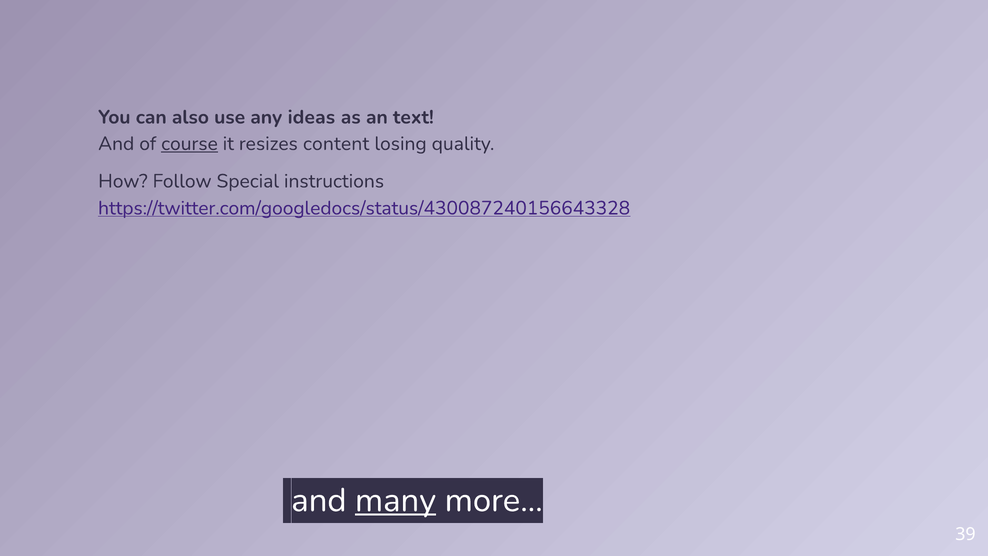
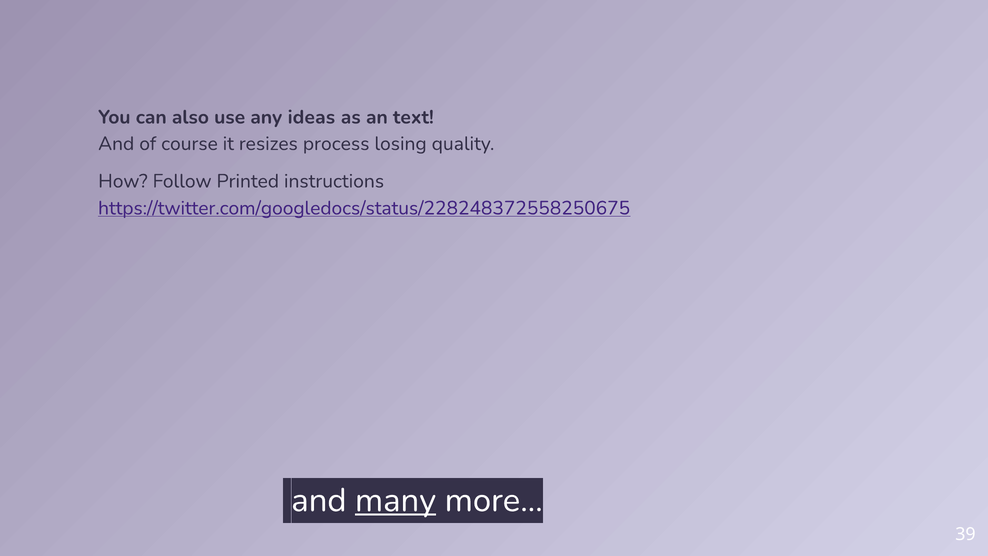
course underline: present -> none
content: content -> process
Special: Special -> Printed
https://twitter.com/googledocs/status/430087240156643328: https://twitter.com/googledocs/status/430087240156643328 -> https://twitter.com/googledocs/status/228248372558250675
